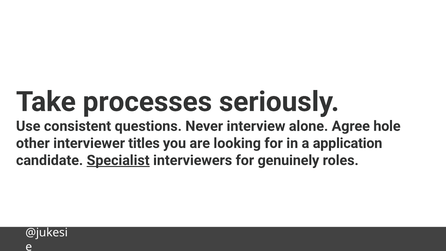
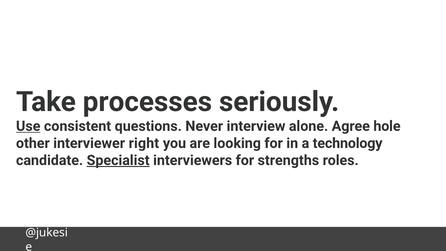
Use underline: none -> present
titles: titles -> right
application: application -> technology
genuinely: genuinely -> strengths
